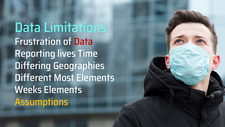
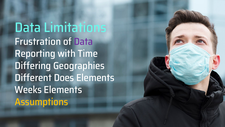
Data at (83, 41) colour: red -> purple
lives: lives -> with
Most: Most -> Does
